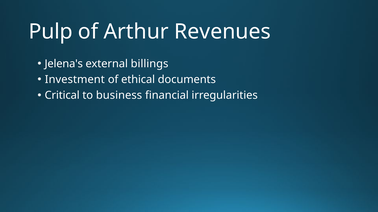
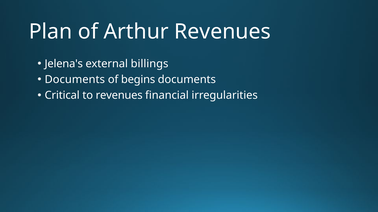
Pulp: Pulp -> Plan
Investment at (75, 80): Investment -> Documents
ethical: ethical -> begins
to business: business -> revenues
